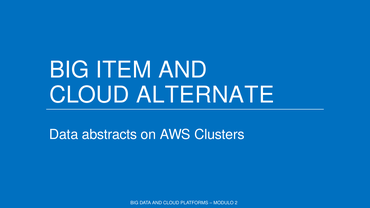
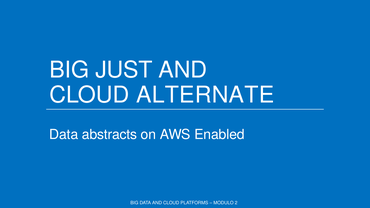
ITEM: ITEM -> JUST
Clusters: Clusters -> Enabled
